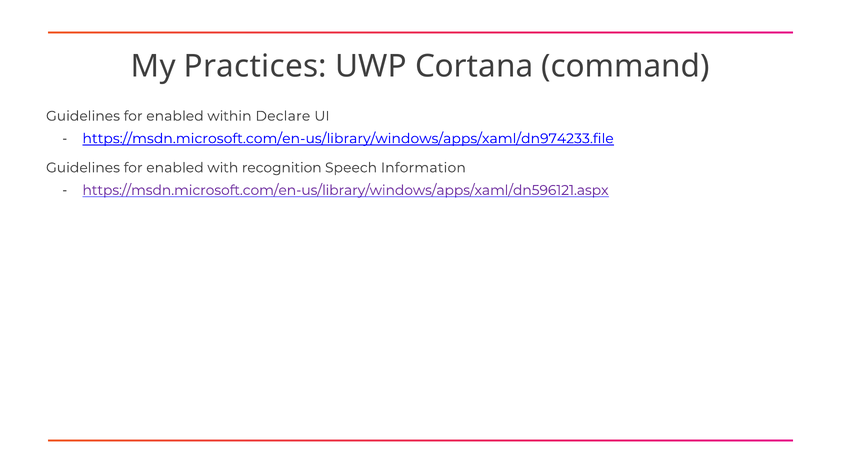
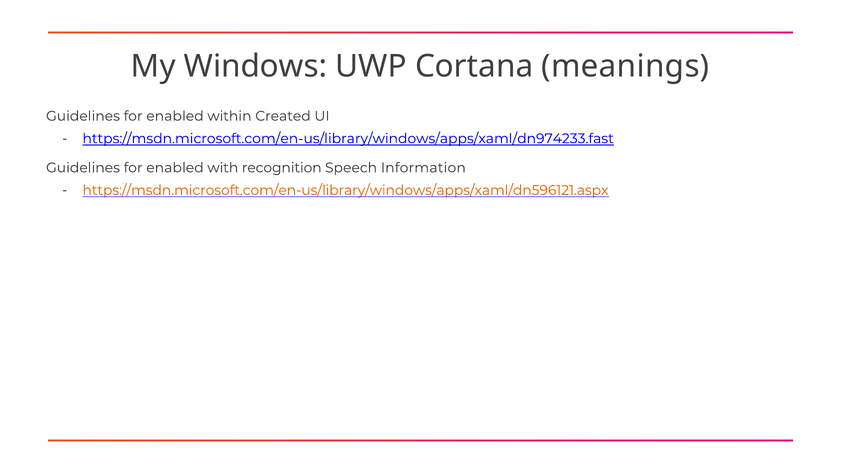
Practices: Practices -> Windows
command: command -> meanings
Declare: Declare -> Created
https://msdn.microsoft.com/en-us/library/windows/apps/xaml/dn974233.file: https://msdn.microsoft.com/en-us/library/windows/apps/xaml/dn974233.file -> https://msdn.microsoft.com/en-us/library/windows/apps/xaml/dn974233.fast
https://msdn.microsoft.com/en-us/library/windows/apps/xaml/dn596121.aspx colour: purple -> orange
